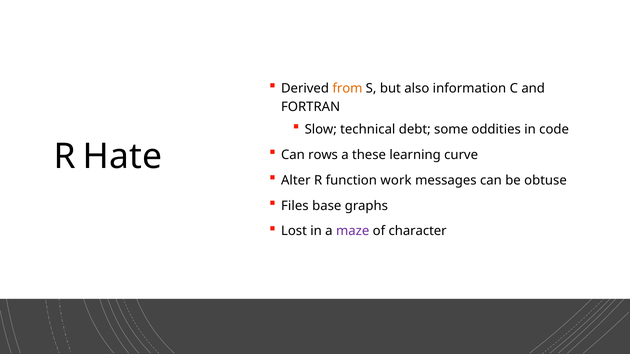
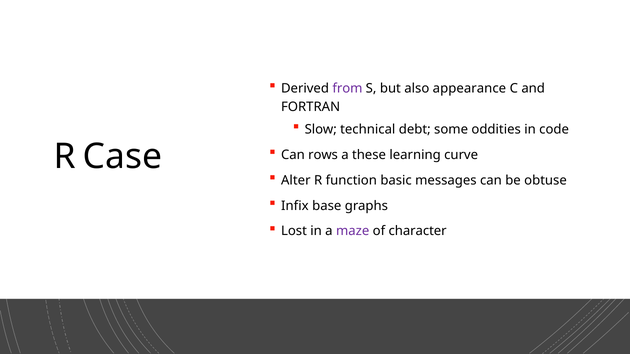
from colour: orange -> purple
information: information -> appearance
Hate: Hate -> Case
work: work -> basic
Files: Files -> Infix
